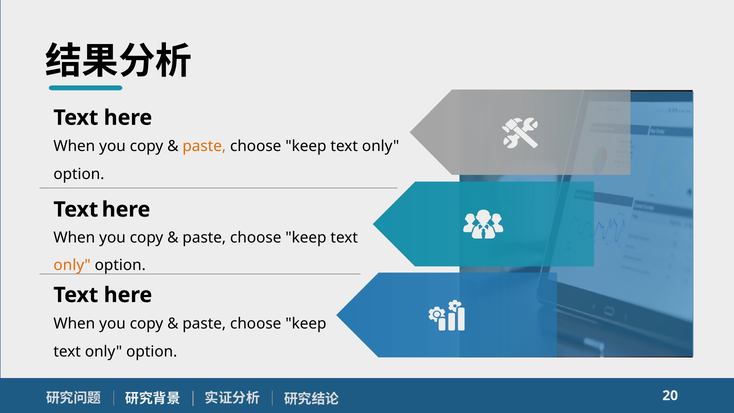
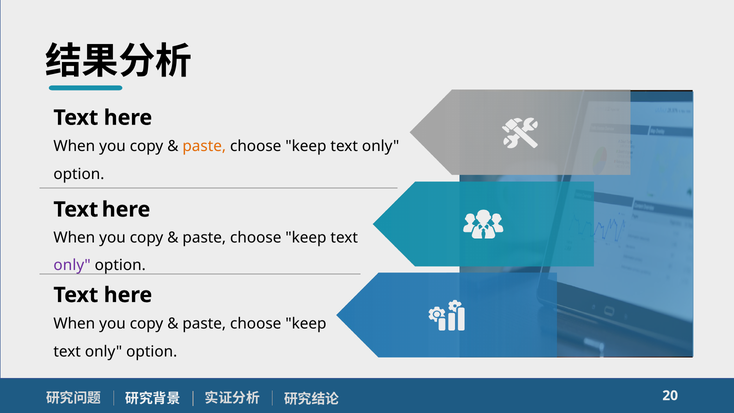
only at (72, 265) colour: orange -> purple
